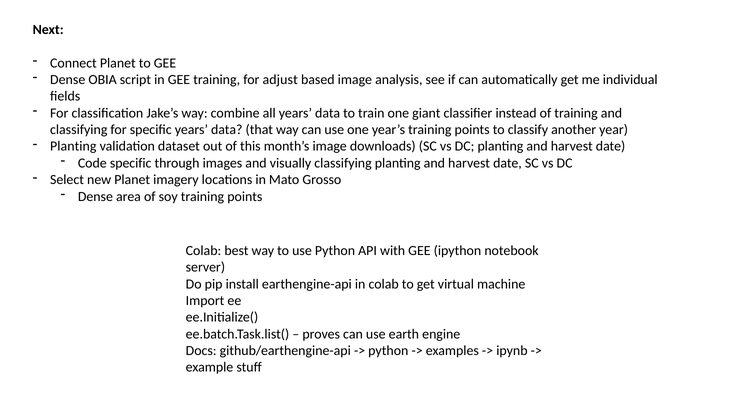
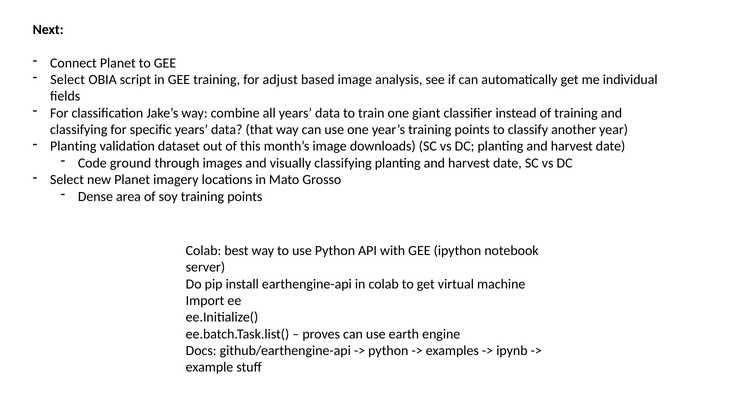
Dense at (68, 80): Dense -> Select
Code specific: specific -> ground
